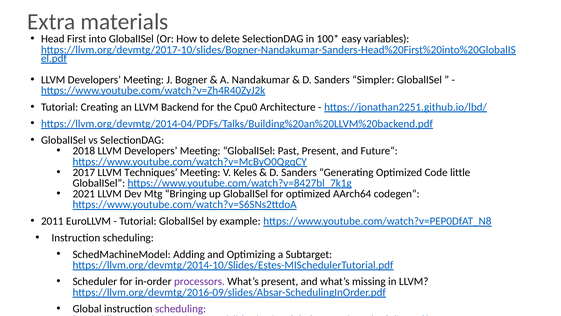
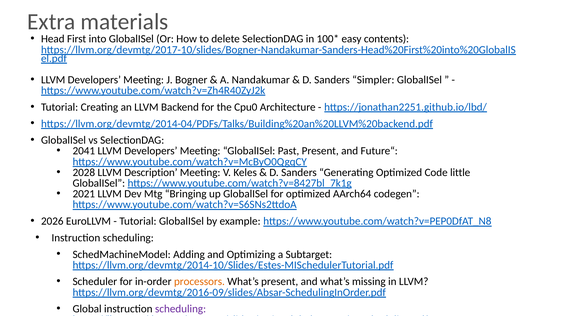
variables: variables -> contents
2018: 2018 -> 2041
2017: 2017 -> 2028
Techniques: Techniques -> Description
2011: 2011 -> 2026
processors colour: purple -> orange
